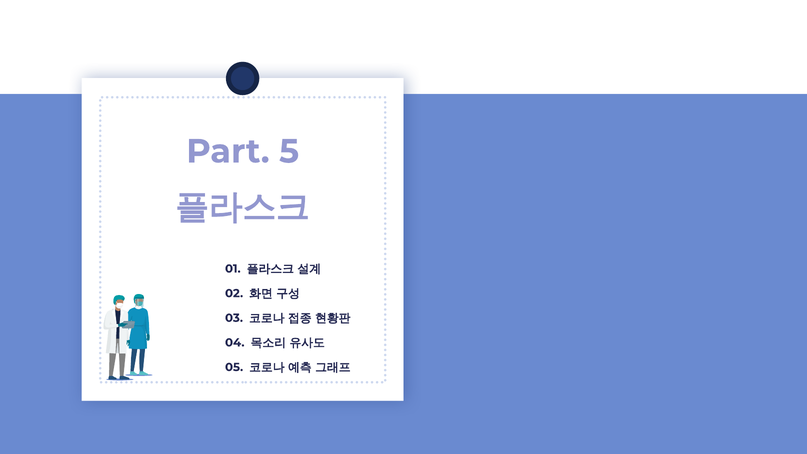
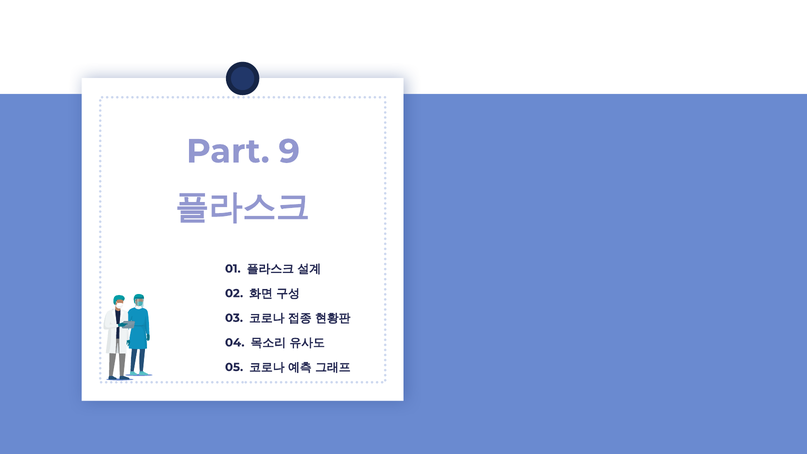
5: 5 -> 9
